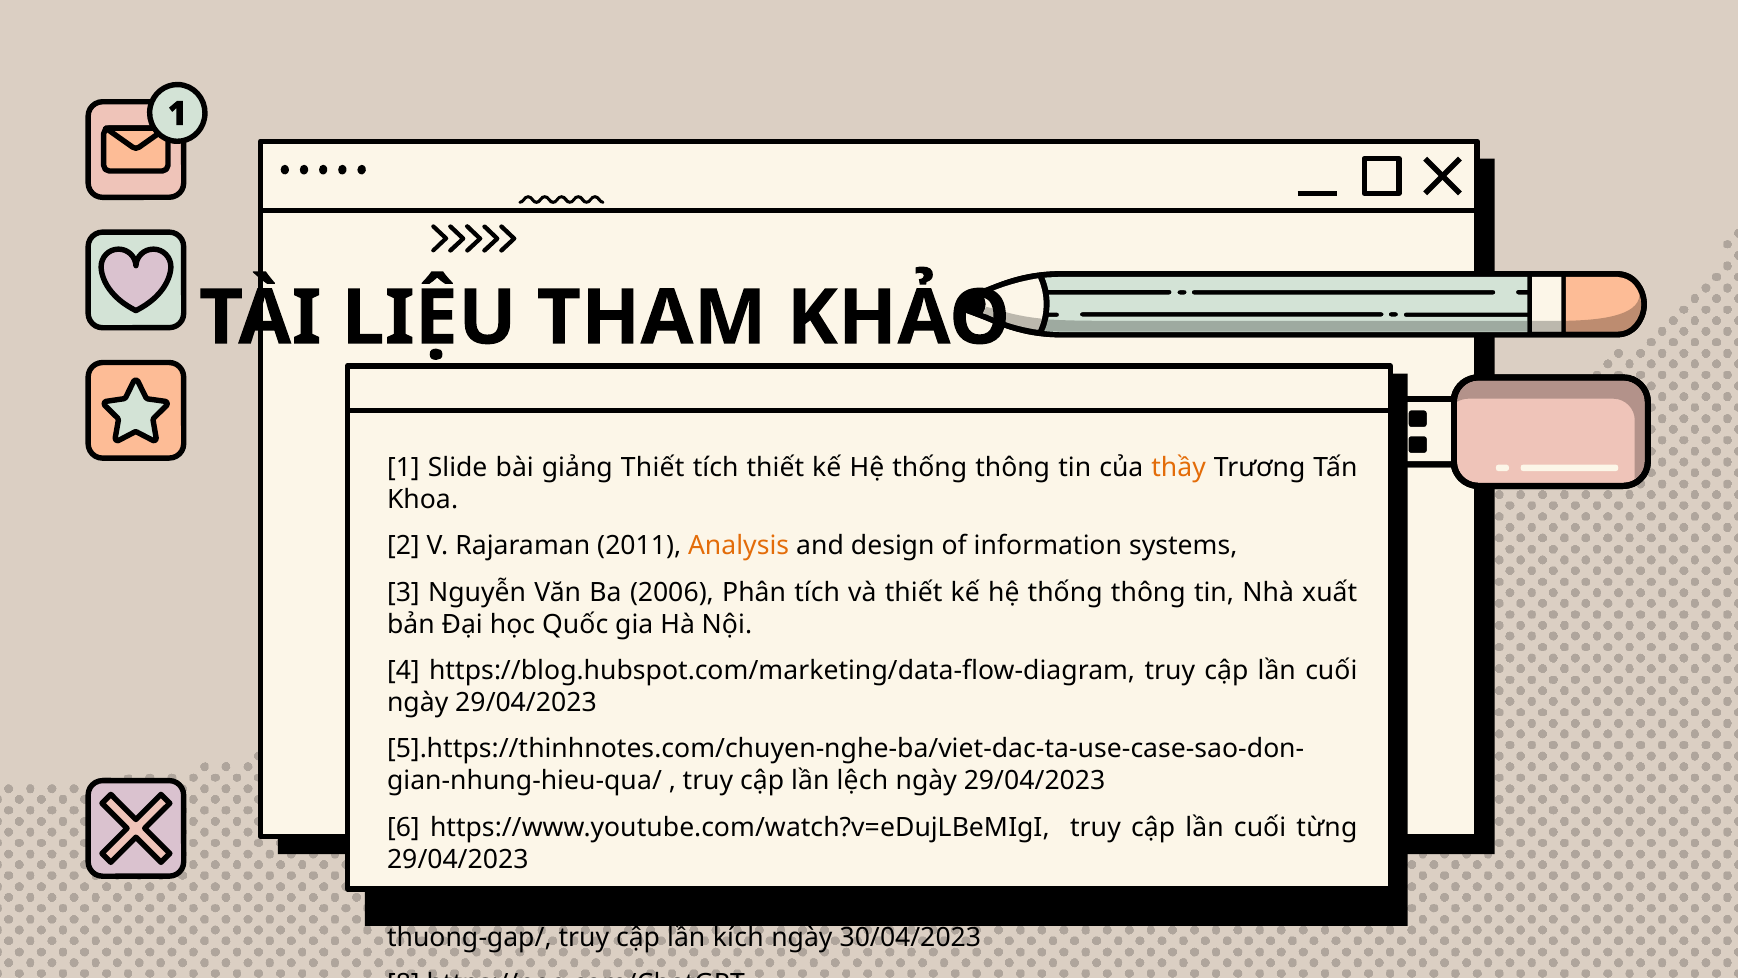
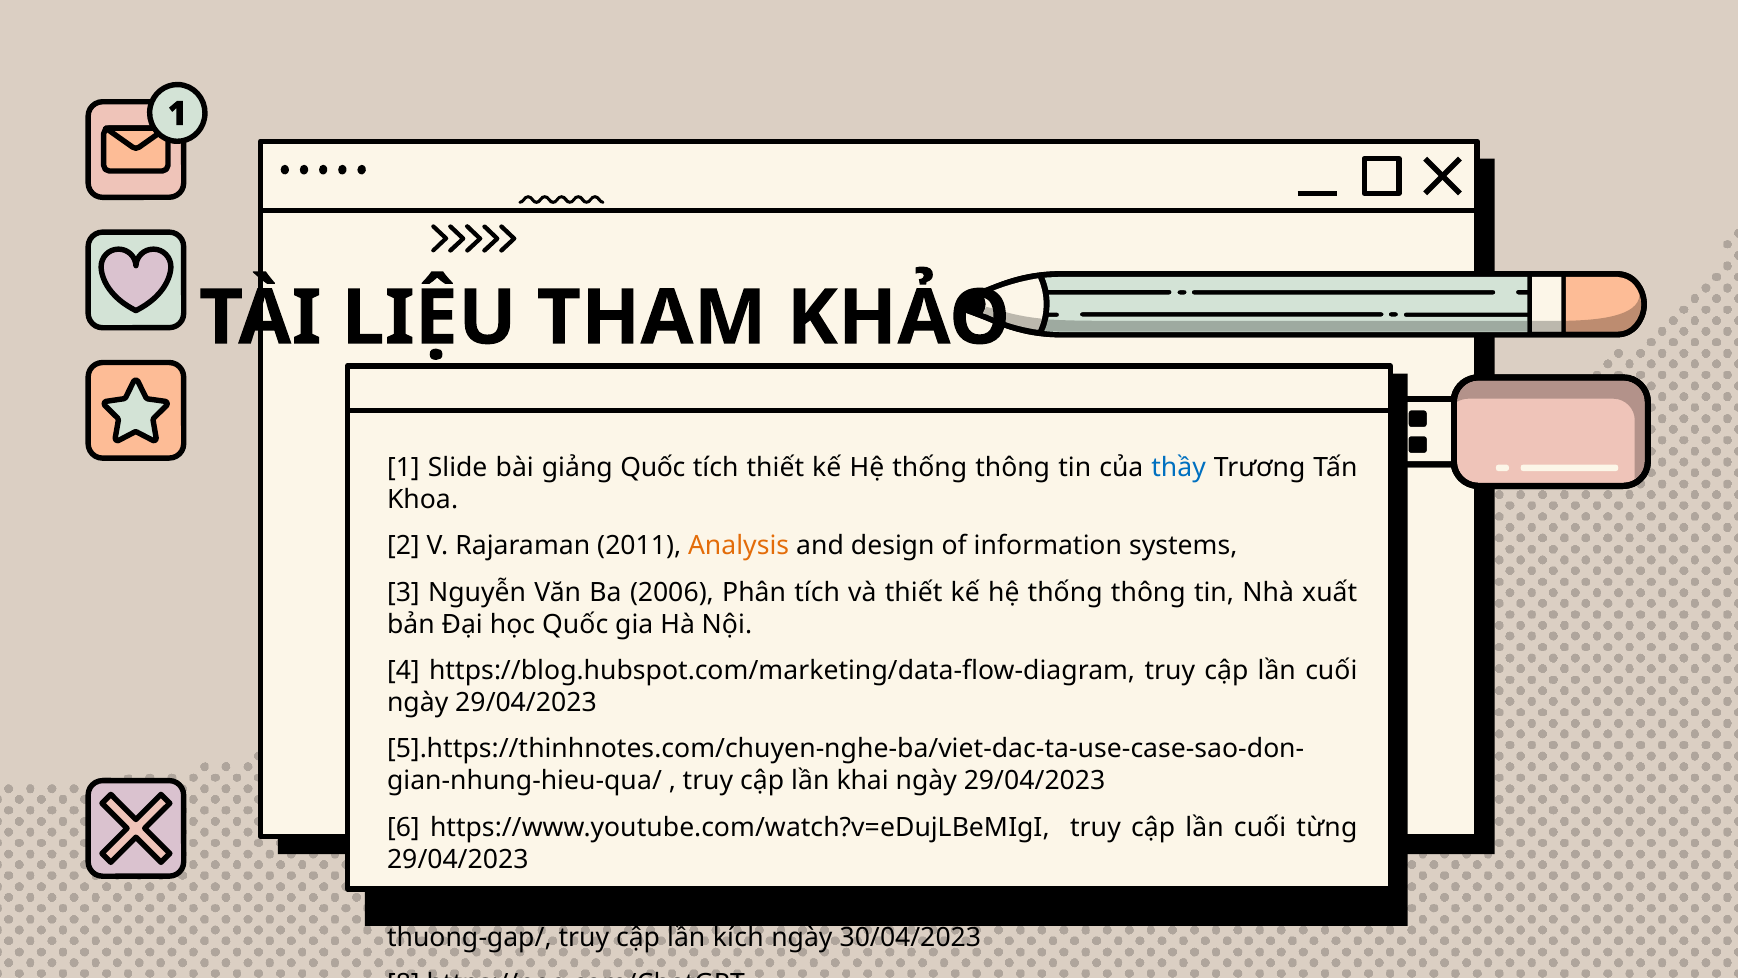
giảng Thiết: Thiết -> Quốc
thầy colour: orange -> blue
lệch: lệch -> khai
